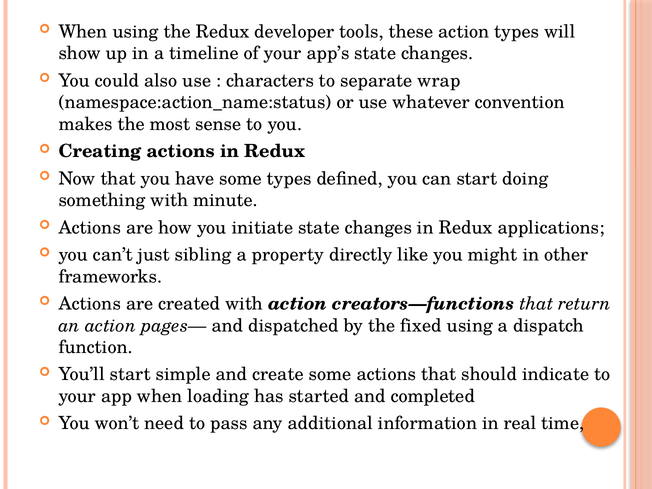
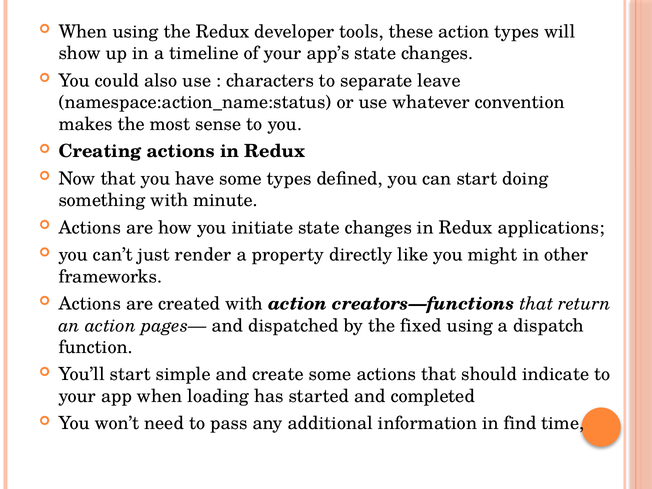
wrap: wrap -> leave
sibling: sibling -> render
real: real -> find
